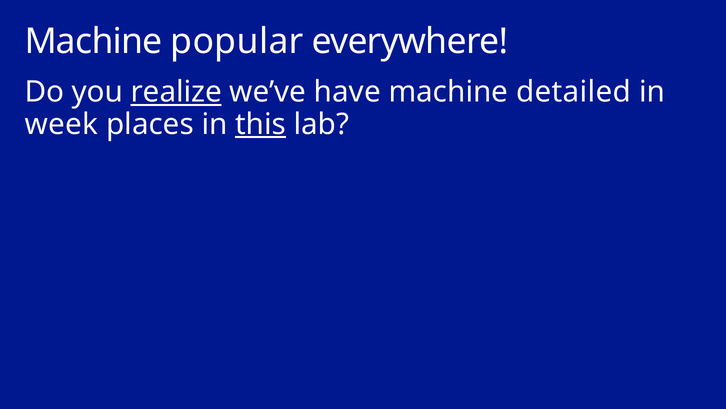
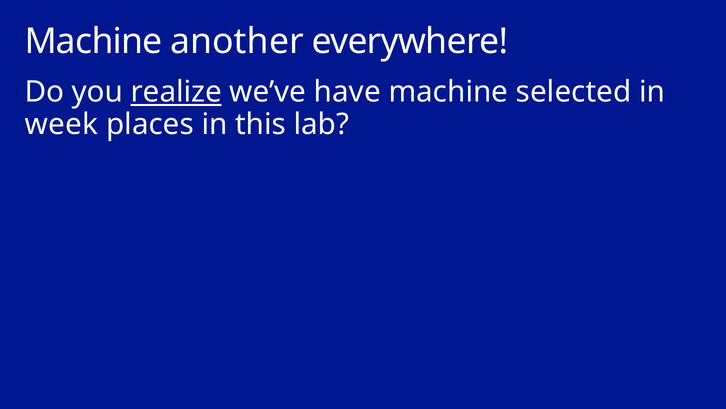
popular: popular -> another
detailed: detailed -> selected
this underline: present -> none
